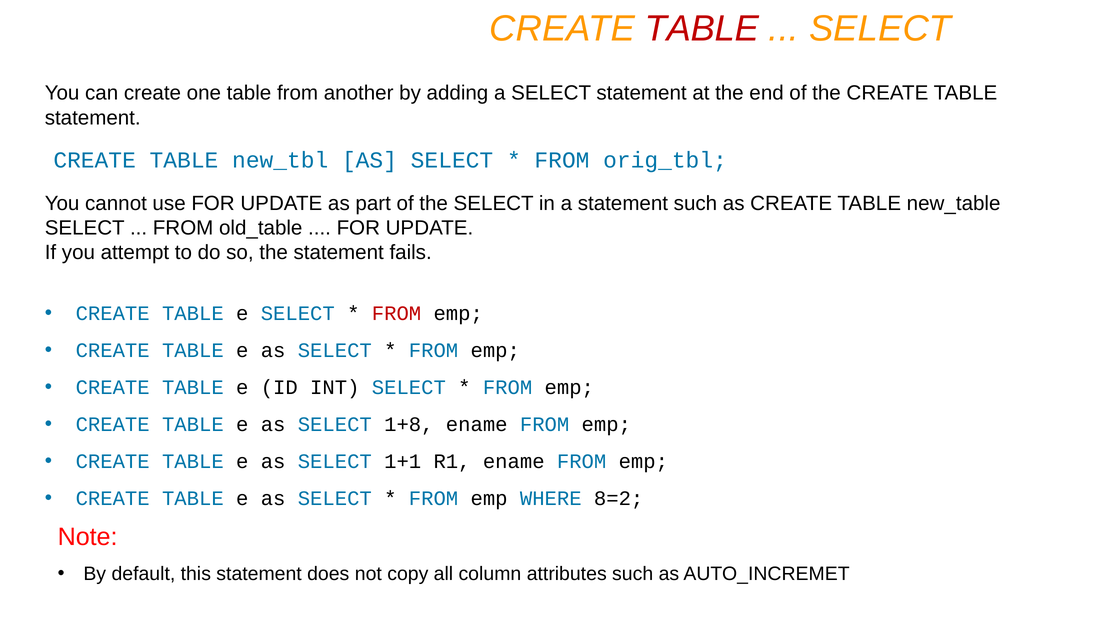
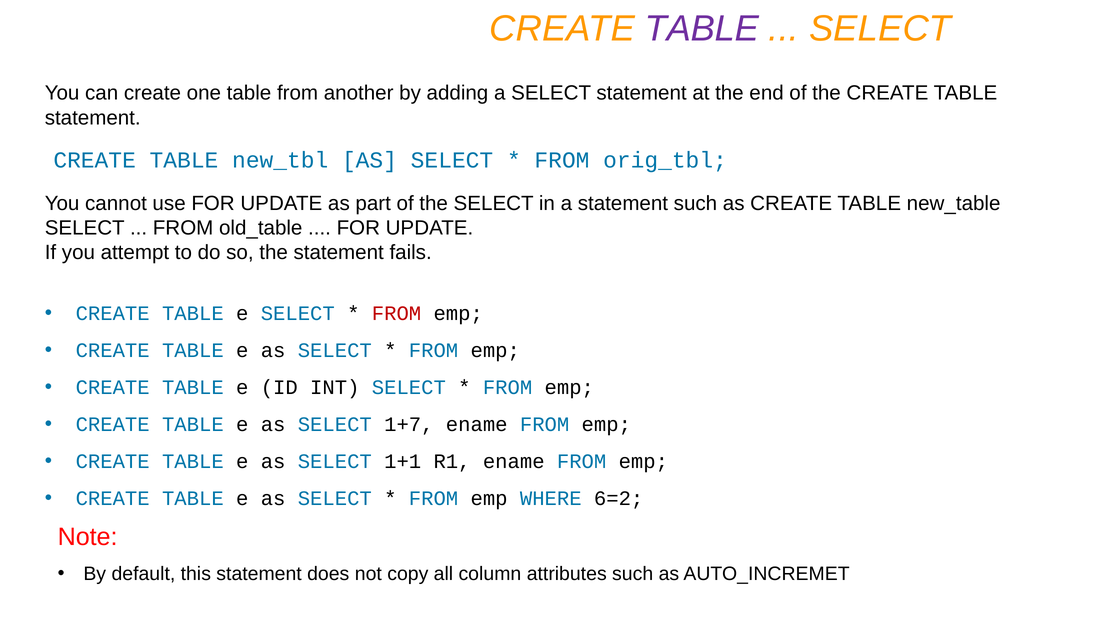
TABLE at (702, 29) colour: red -> purple
1+8: 1+8 -> 1+7
8=2: 8=2 -> 6=2
